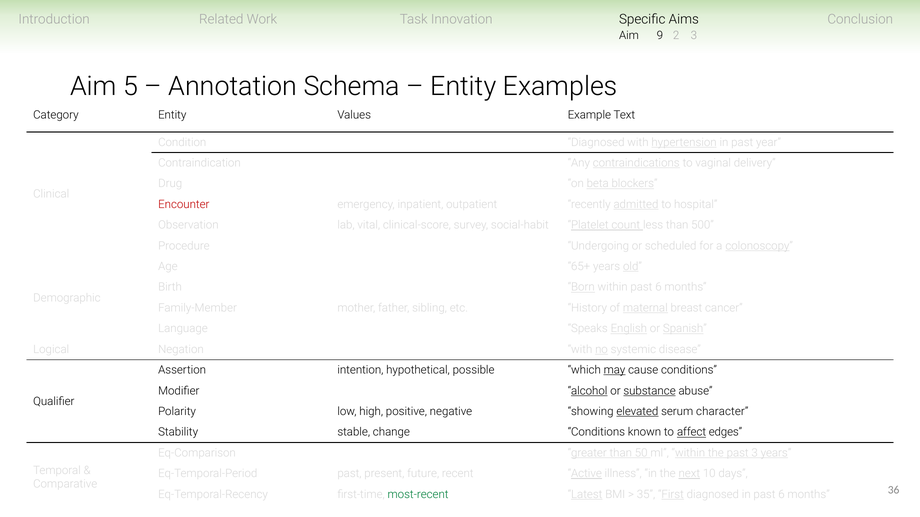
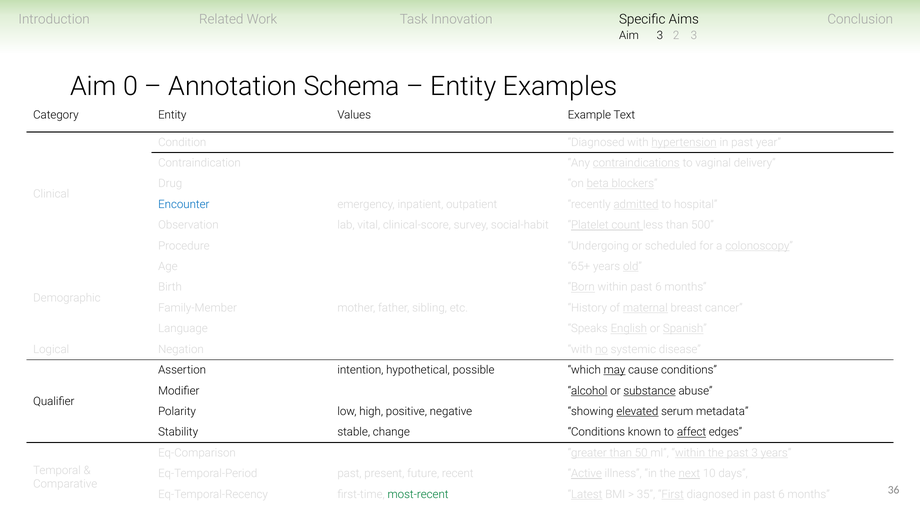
Aim 9: 9 -> 3
5: 5 -> 0
Encounter colour: red -> blue
character: character -> metadata
